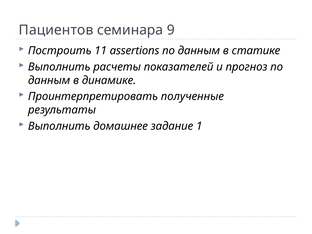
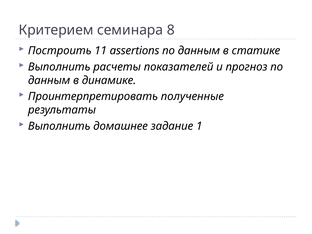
Пациентов: Пациентов -> Критерием
9: 9 -> 8
